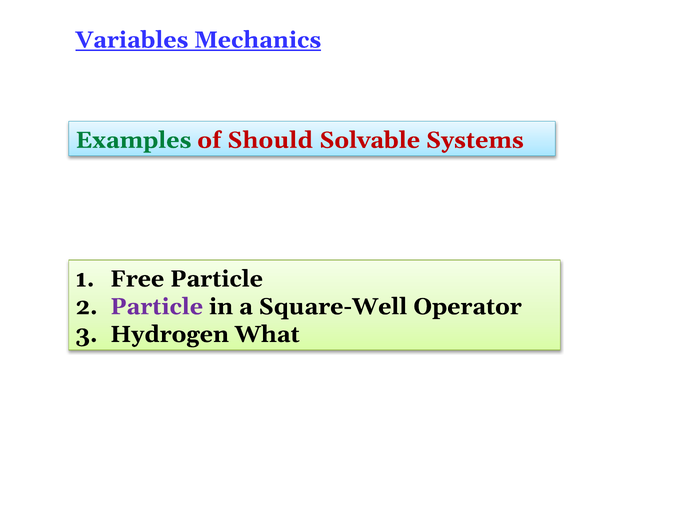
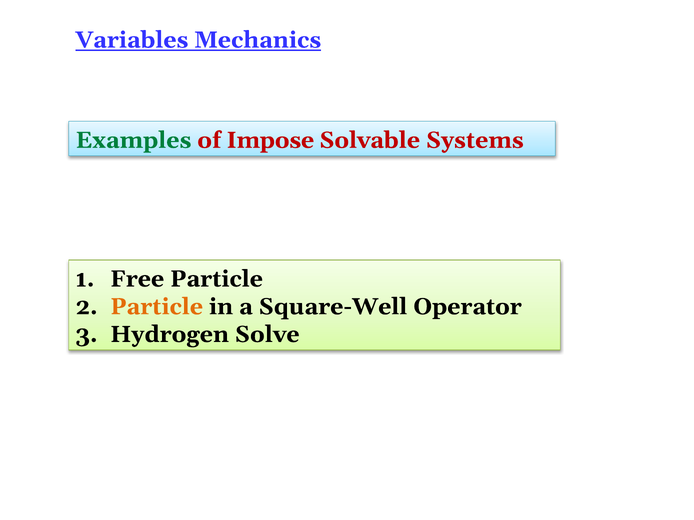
Should: Should -> Impose
Particle at (157, 307) colour: purple -> orange
What: What -> Solve
